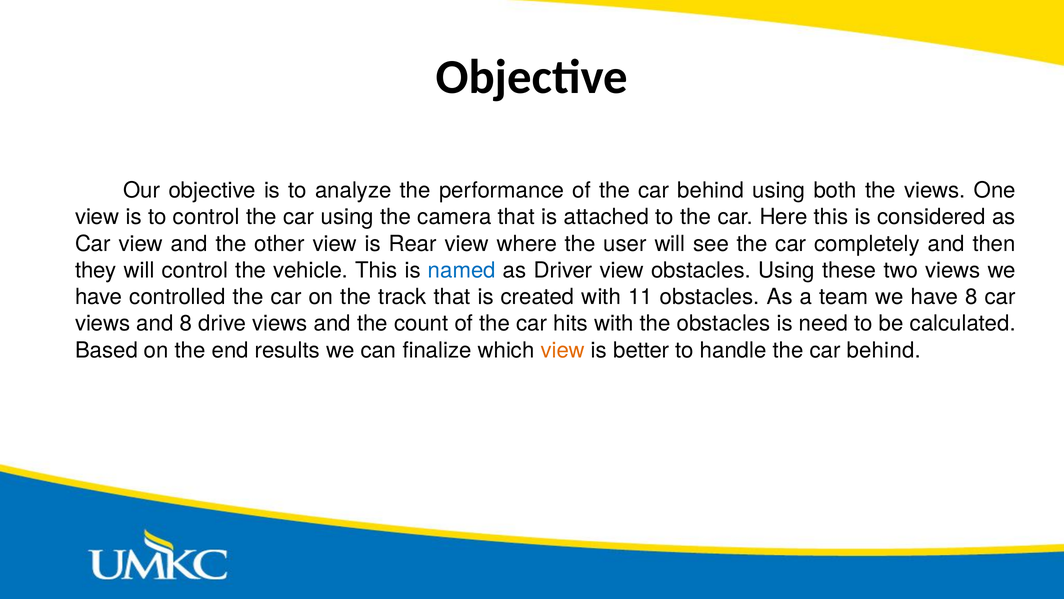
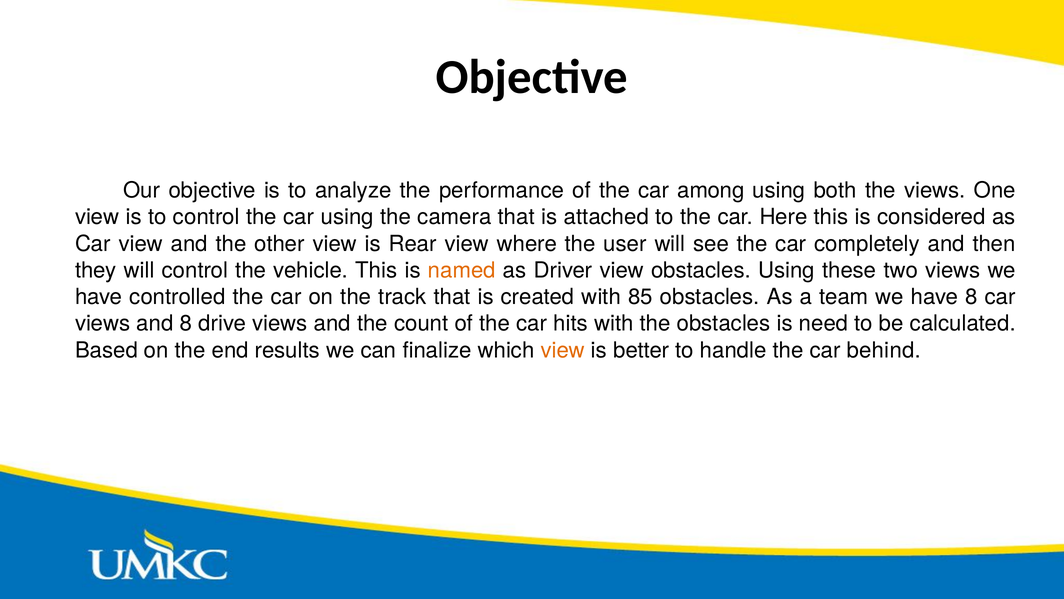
of the car behind: behind -> among
named colour: blue -> orange
11: 11 -> 85
